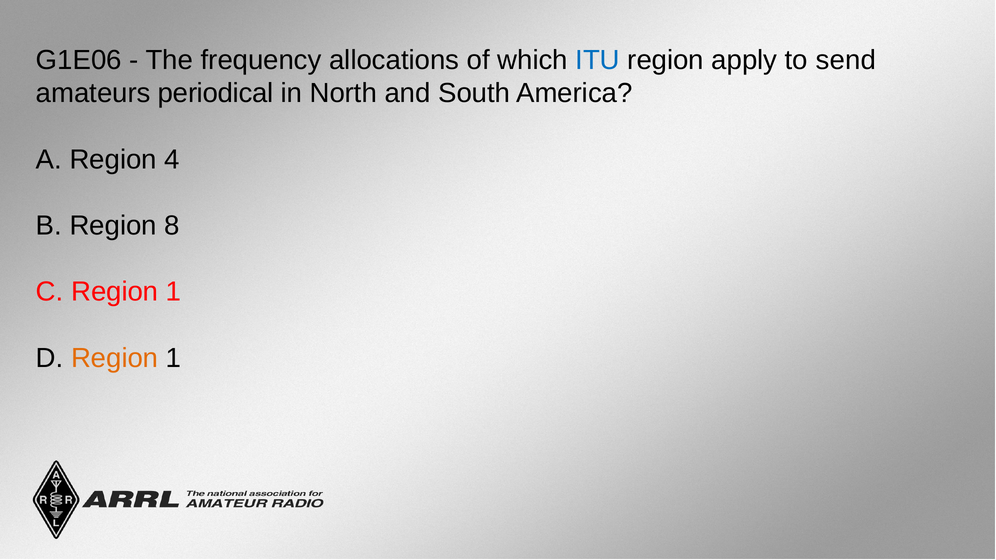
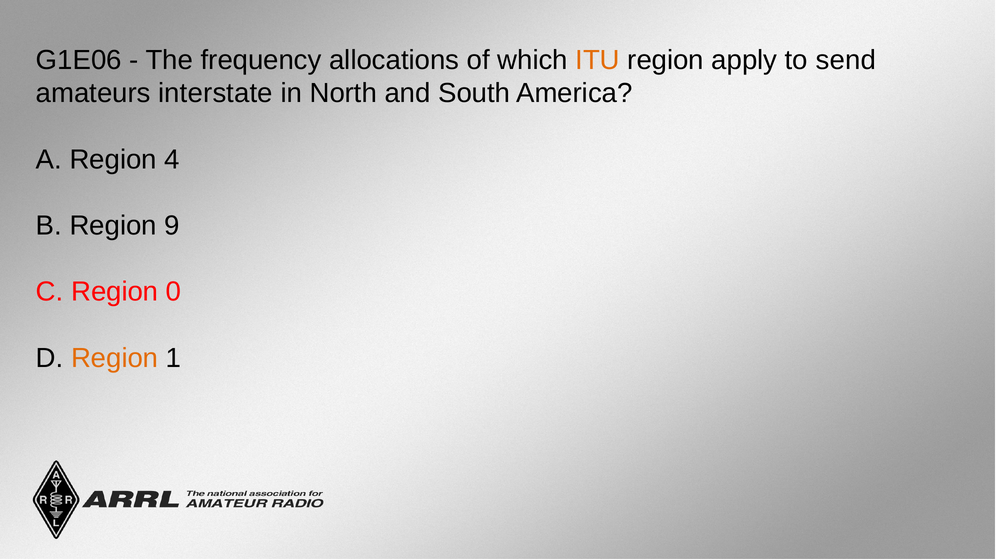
ITU colour: blue -> orange
periodical: periodical -> interstate
8: 8 -> 9
C Region 1: 1 -> 0
